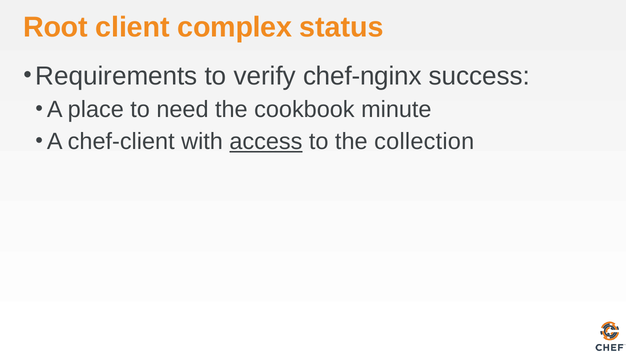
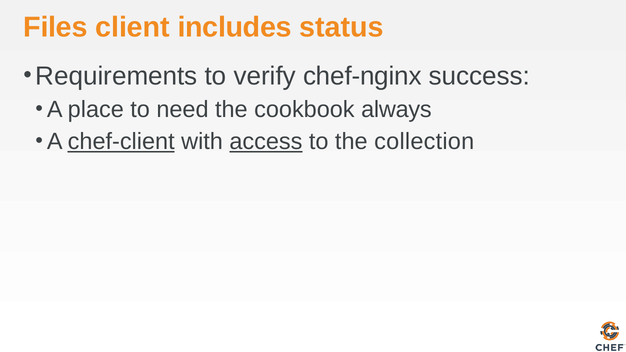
Root: Root -> Files
complex: complex -> includes
minute: minute -> always
chef-client underline: none -> present
